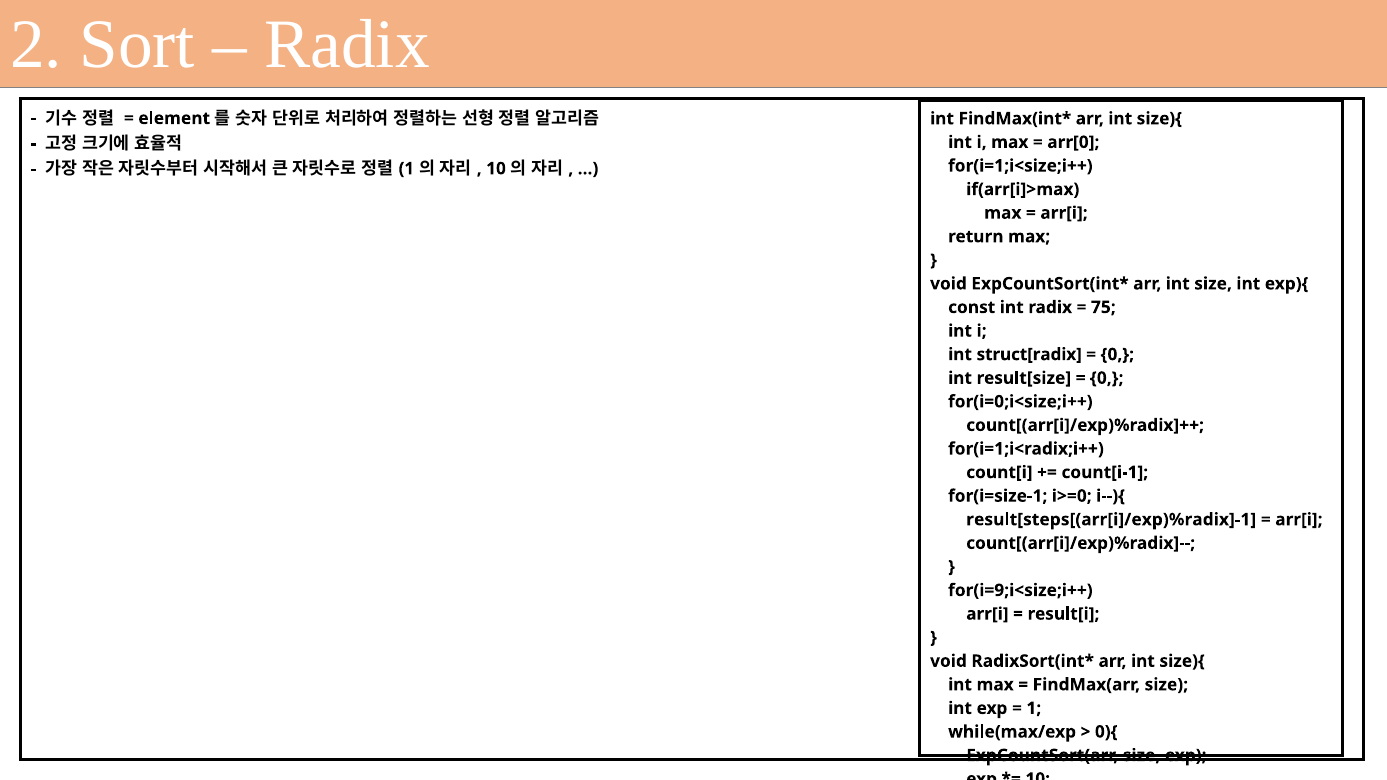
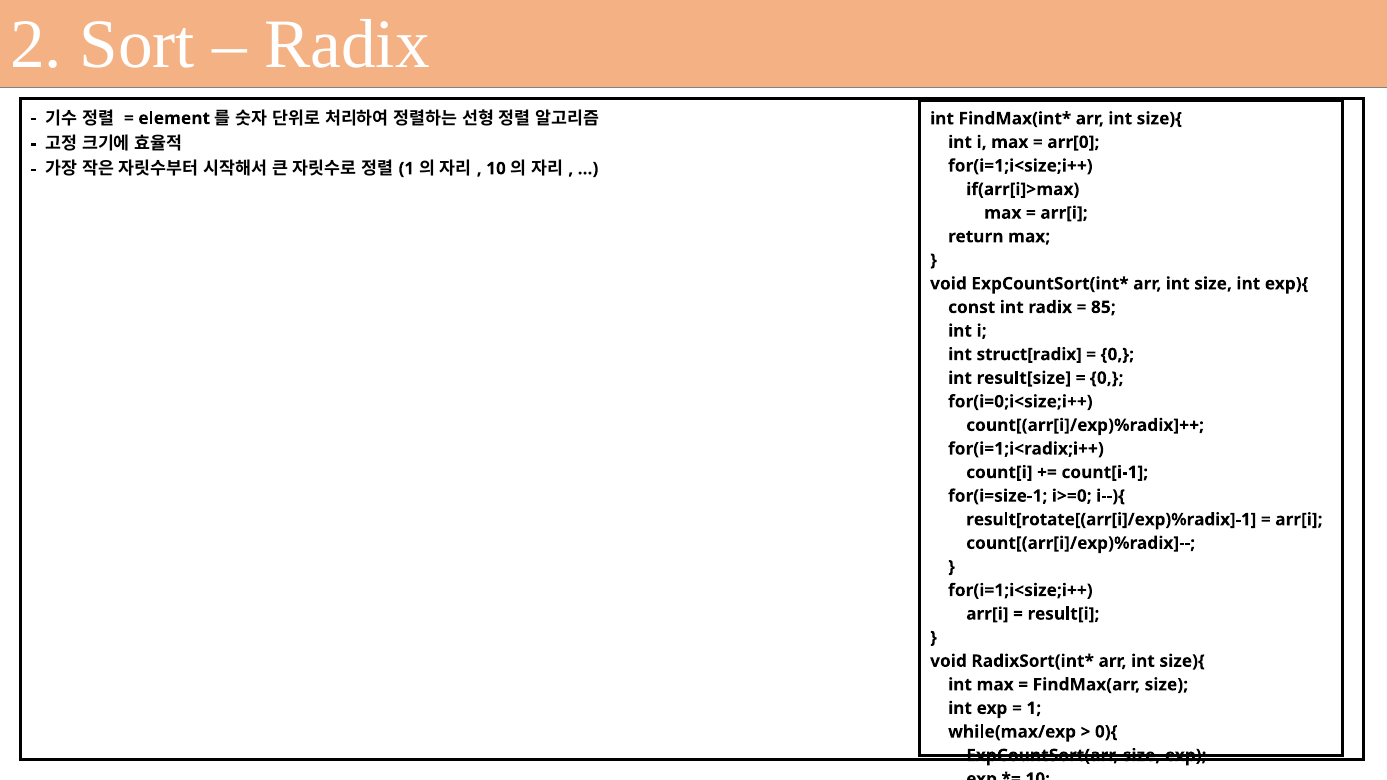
75: 75 -> 85
result[steps[(arr[i]/exp)%radix]-1: result[steps[(arr[i]/exp)%radix]-1 -> result[rotate[(arr[i]/exp)%radix]-1
for(i=9;i<size;i++ at (1020, 590): for(i=9;i<size;i++ -> for(i=1;i<size;i++
